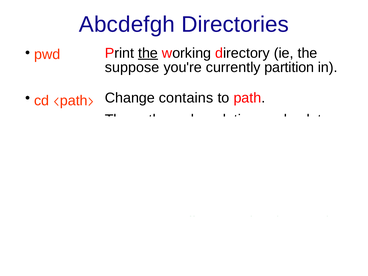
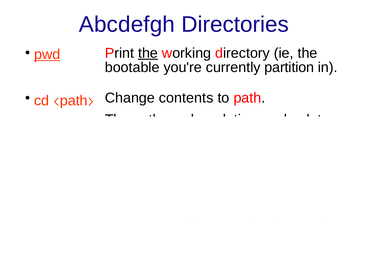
pwd at (47, 55) underline: none -> present
suppose: suppose -> bootable
contains: contains -> contents
